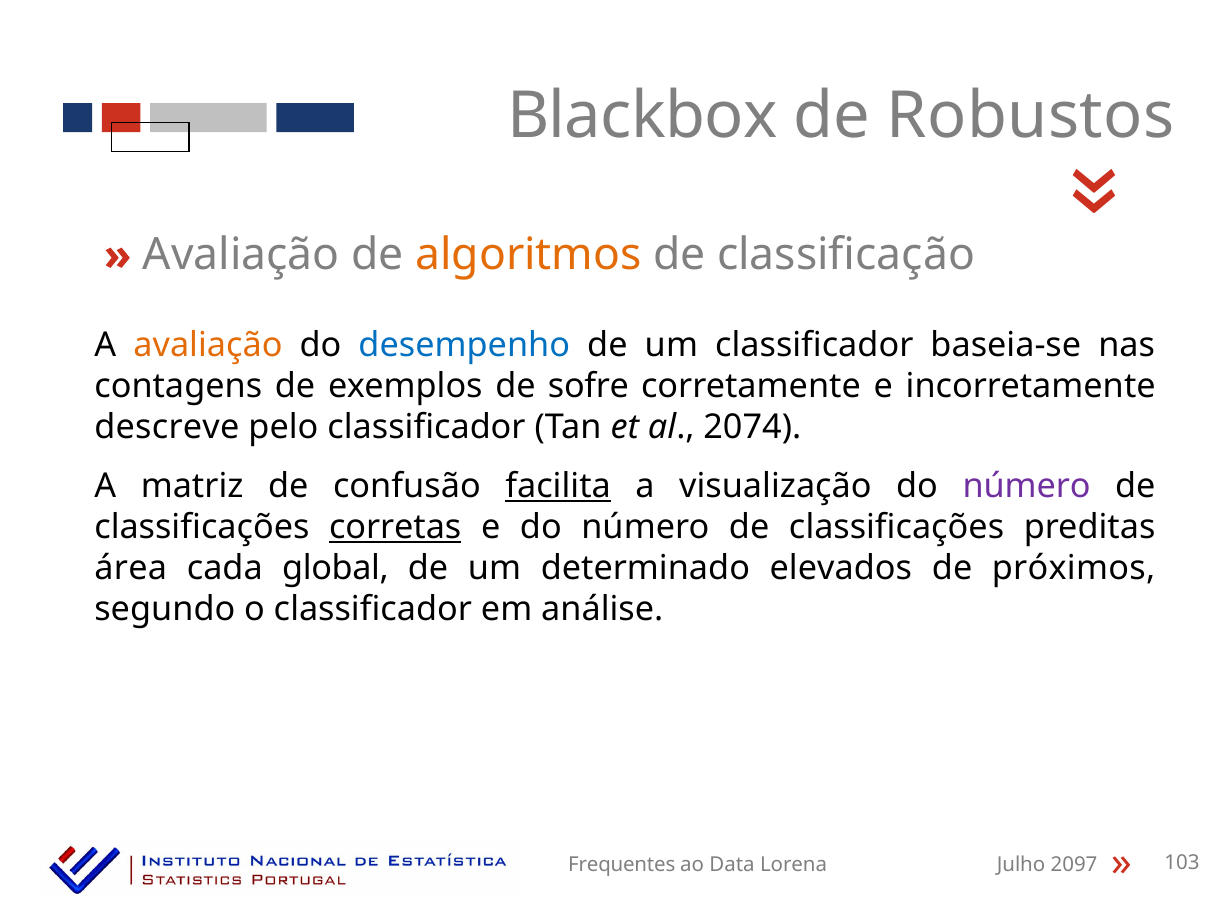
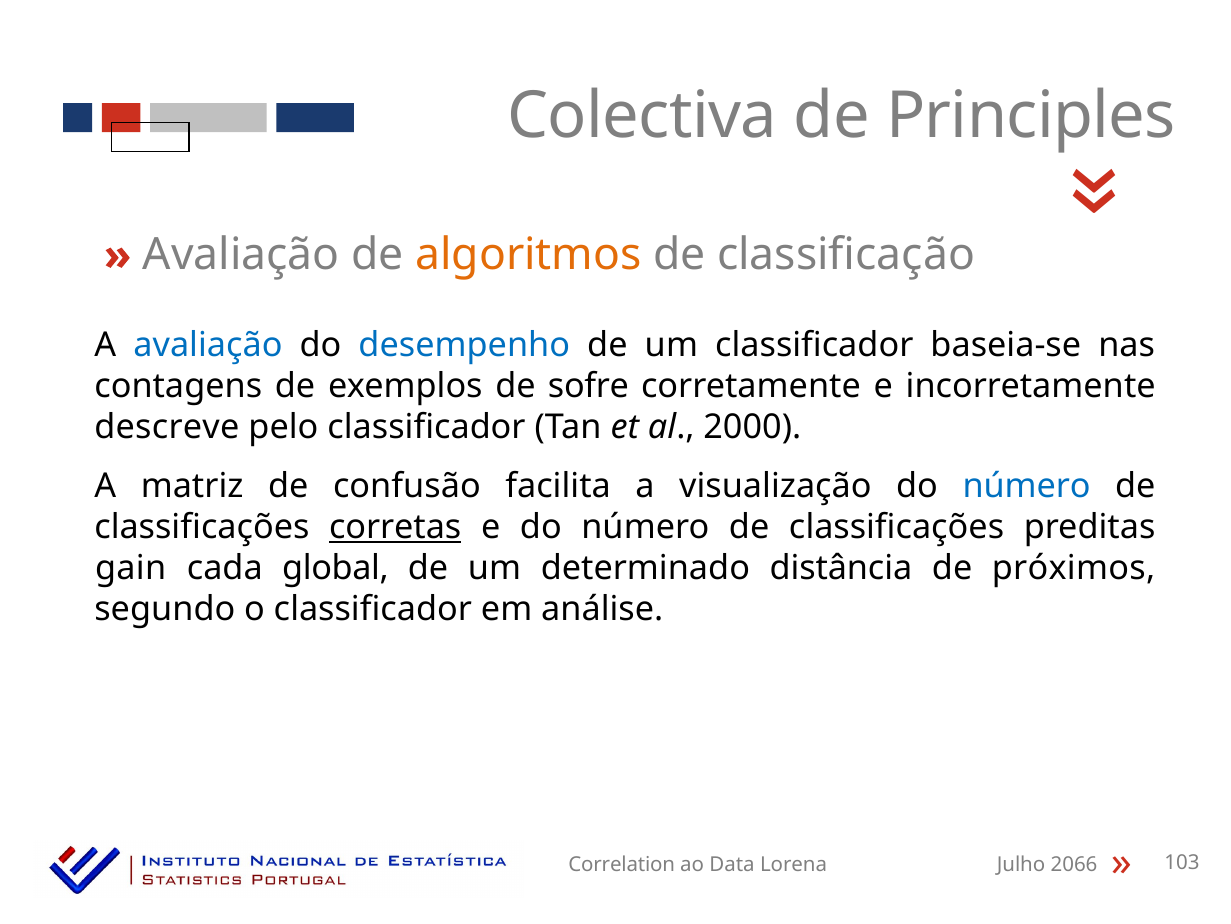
Blackbox: Blackbox -> Colectiva
Robustos: Robustos -> Principles
avaliação at (208, 345) colour: orange -> blue
2074: 2074 -> 2000
facilita underline: present -> none
número at (1027, 485) colour: purple -> blue
área: área -> gain
elevados: elevados -> distância
Frequentes: Frequentes -> Correlation
2097: 2097 -> 2066
